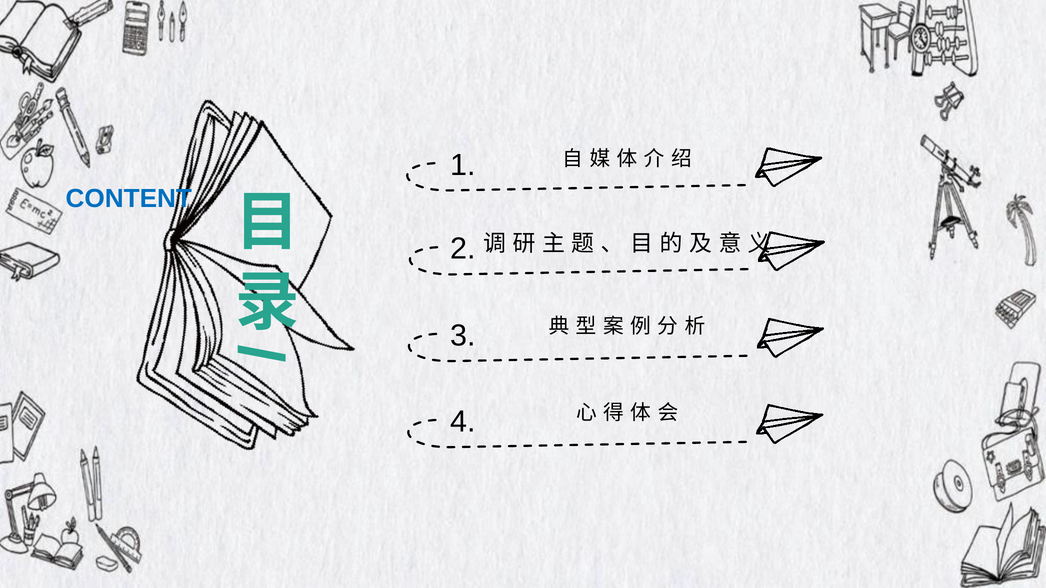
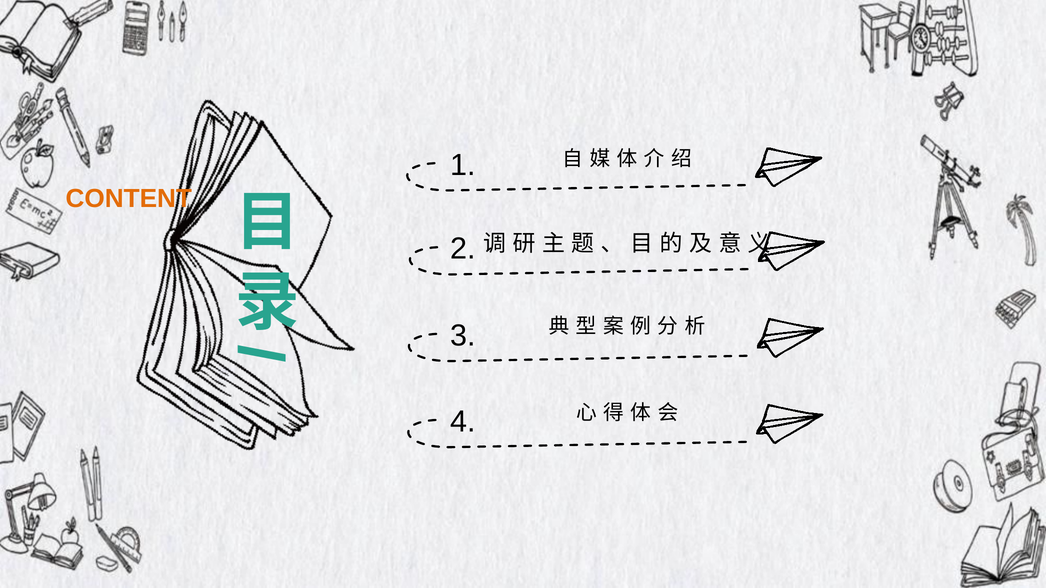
CONTENT colour: blue -> orange
